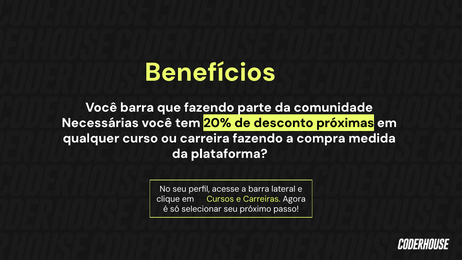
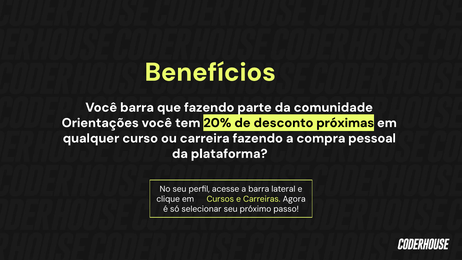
Necessárias: Necessárias -> Orientações
medida: medida -> pessoal
